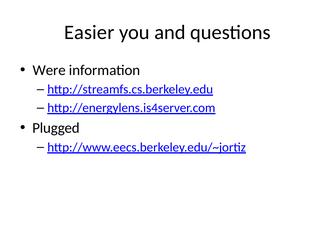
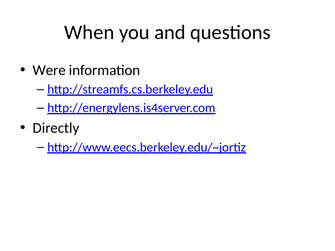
Easier: Easier -> When
Plugged: Plugged -> Directly
